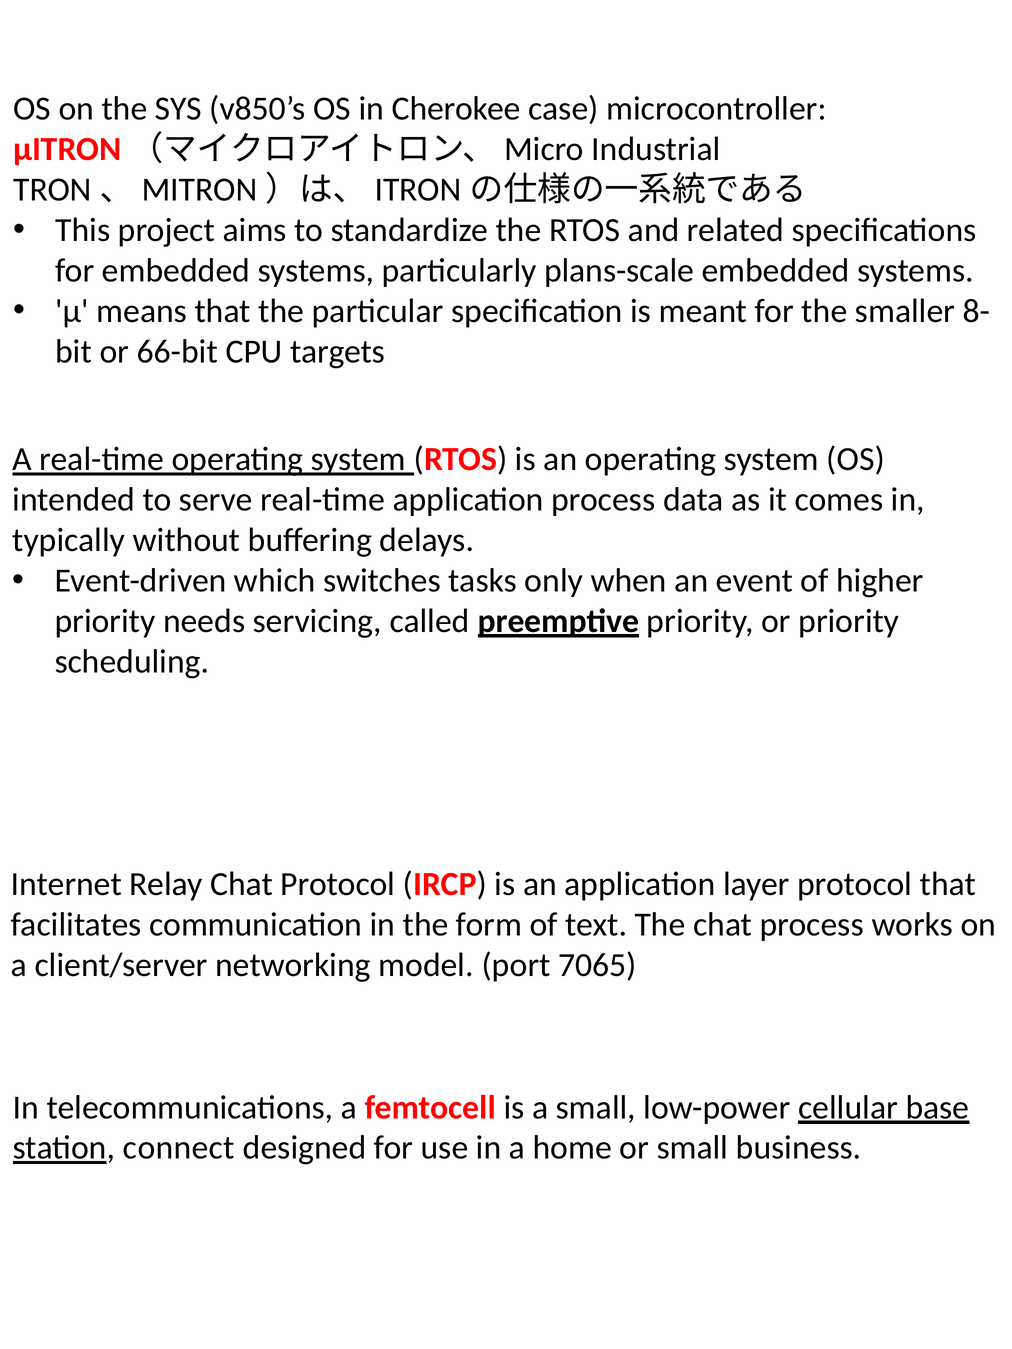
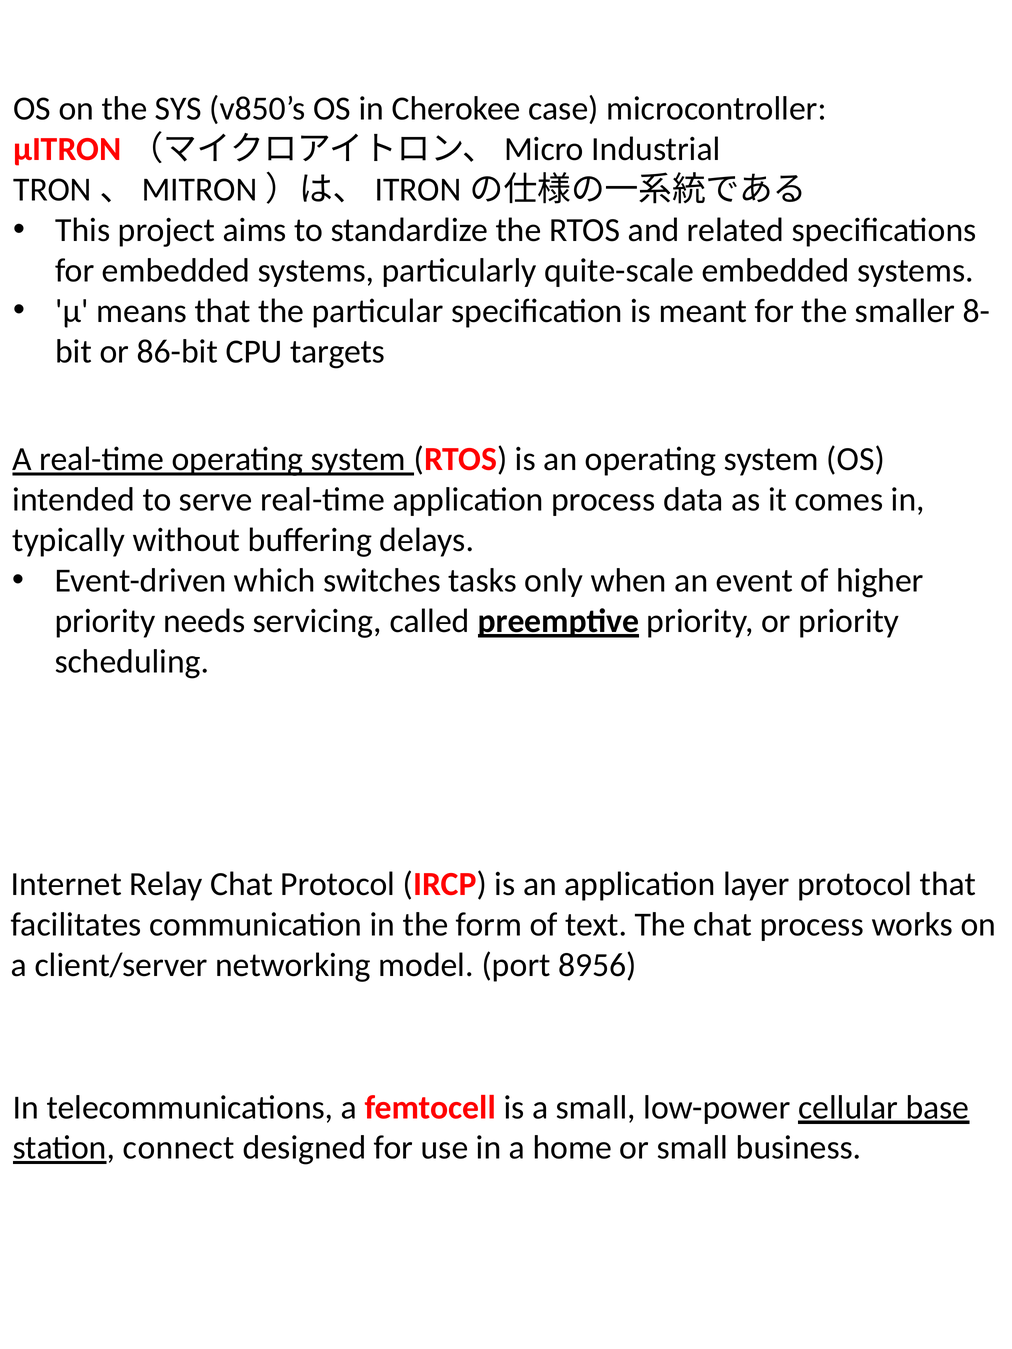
plans-scale: plans-scale -> quite-scale
66-bit: 66-bit -> 86-bit
7065: 7065 -> 8956
